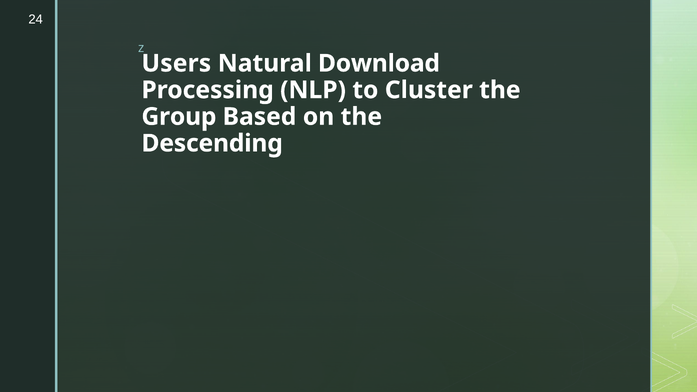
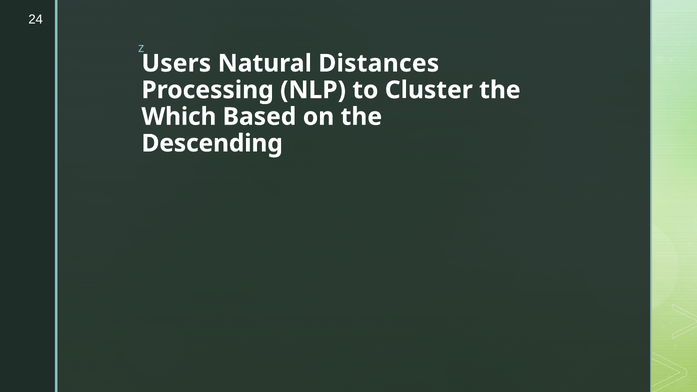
Download: Download -> Distances
Group: Group -> Which
